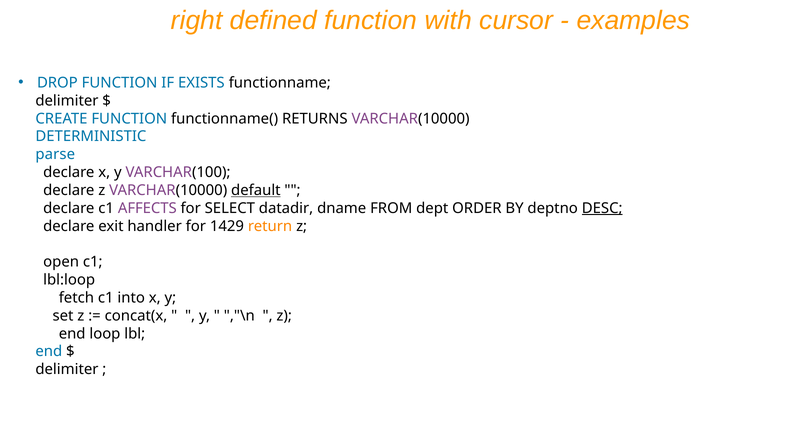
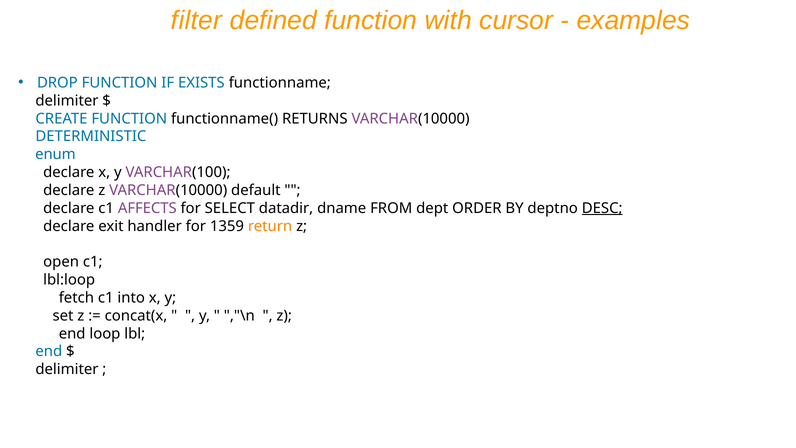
right: right -> filter
parse: parse -> enum
default underline: present -> none
1429: 1429 -> 1359
